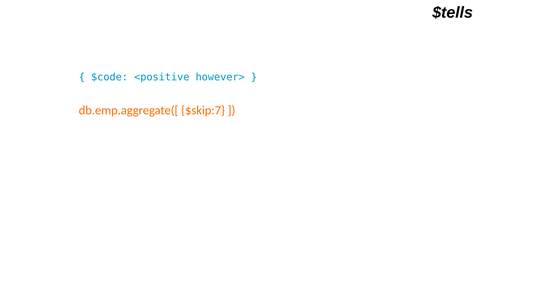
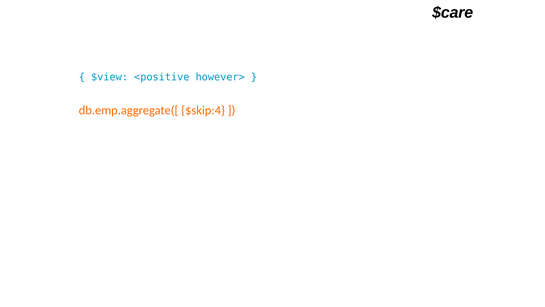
$tells: $tells -> $care
$code: $code -> $view
$skip:7: $skip:7 -> $skip:4
